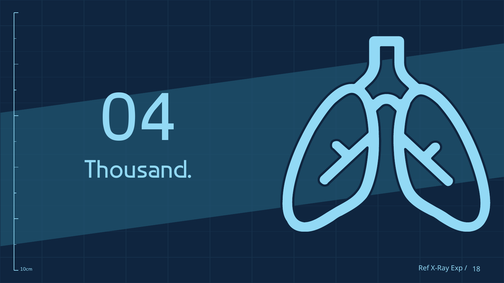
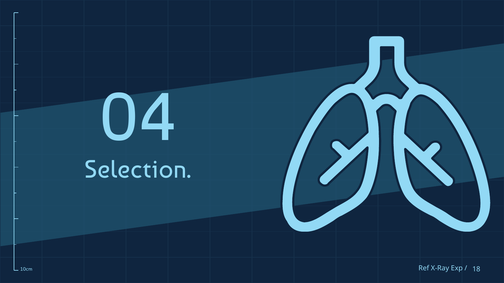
Thousand: Thousand -> Selection
